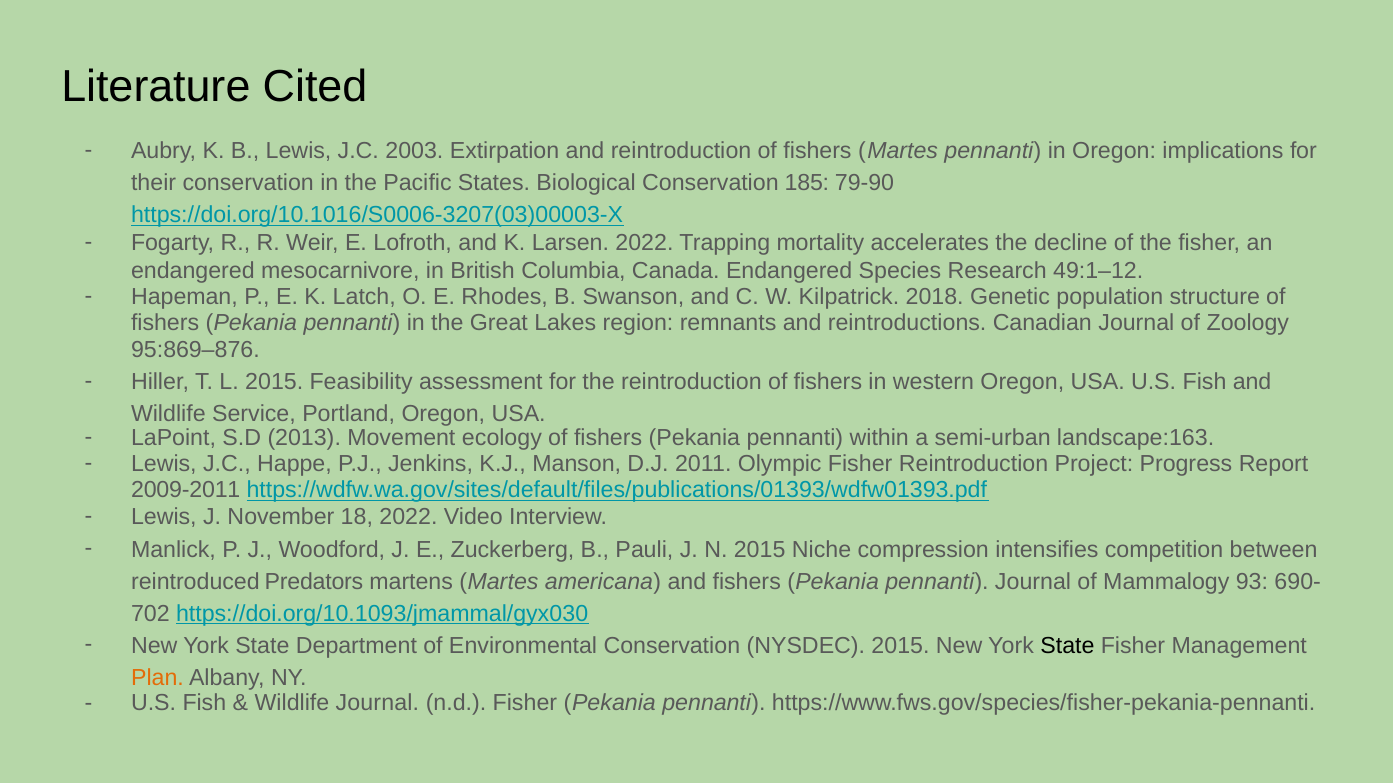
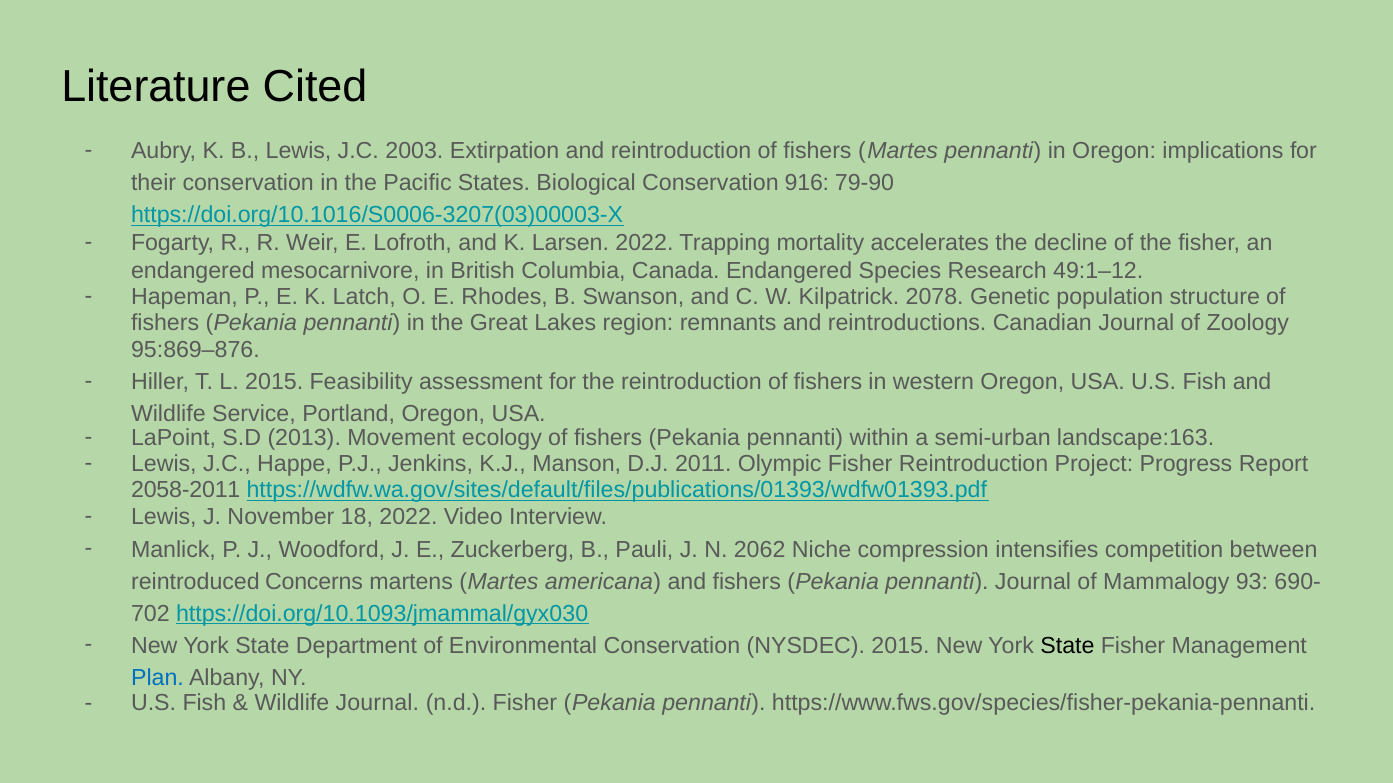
185: 185 -> 916
2018: 2018 -> 2078
2009-2011: 2009-2011 -> 2058-2011
N 2015: 2015 -> 2062
Predators: Predators -> Concerns
Plan colour: orange -> blue
